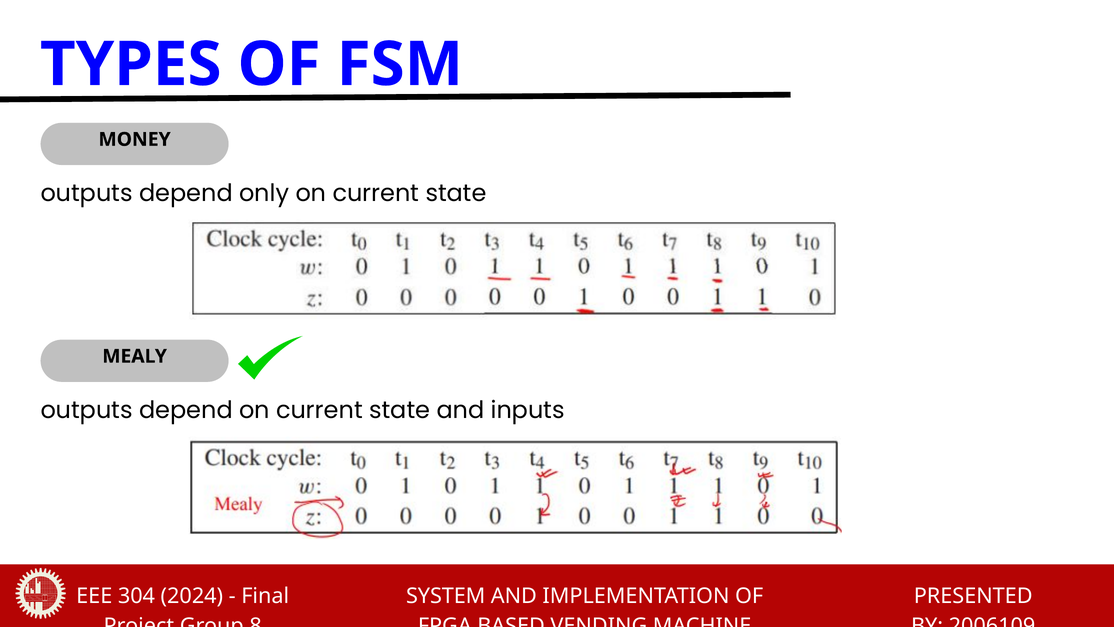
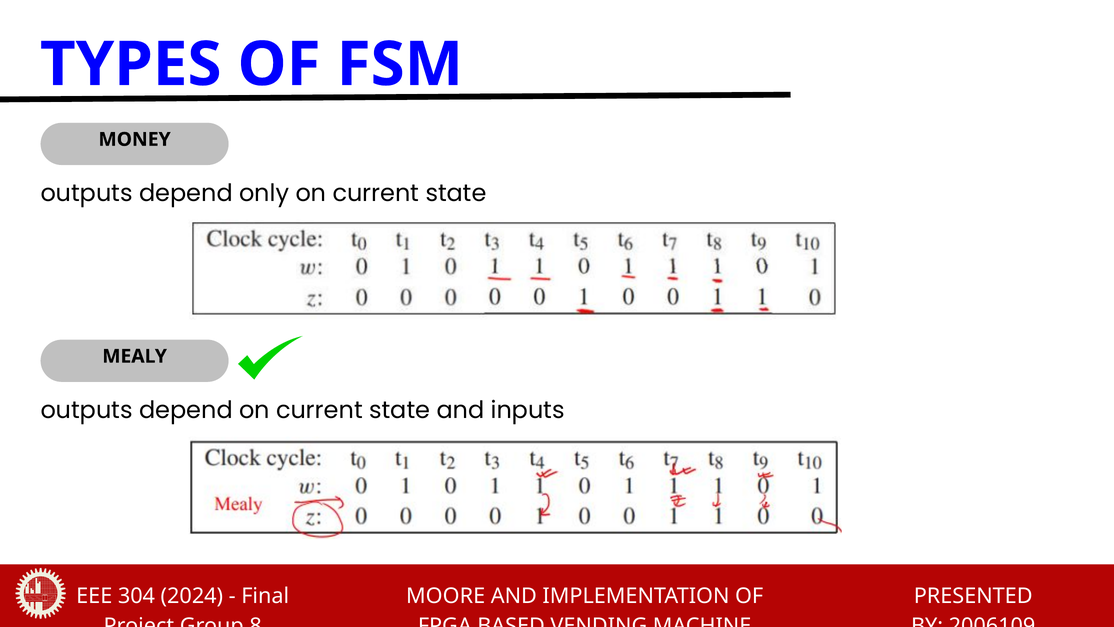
SYSTEM: SYSTEM -> MOORE
